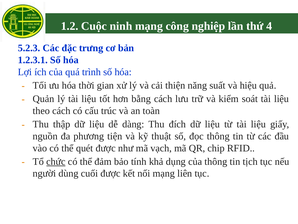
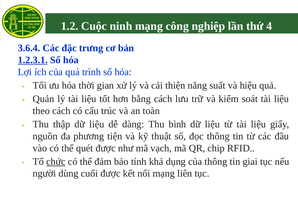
5.2.3: 5.2.3 -> 3.6.4
1.2.3.1 underline: none -> present
đích: đích -> bình
tịch: tịch -> giai
